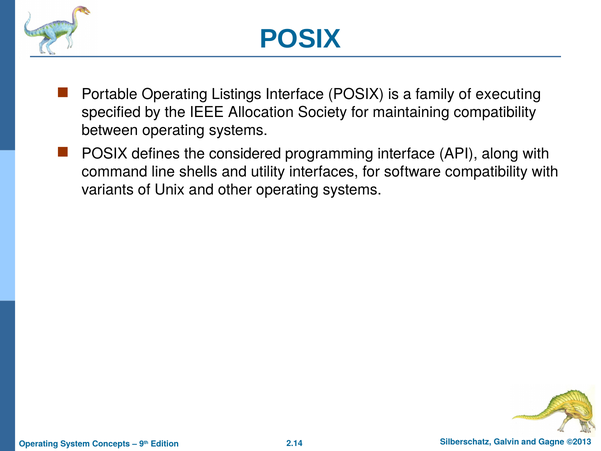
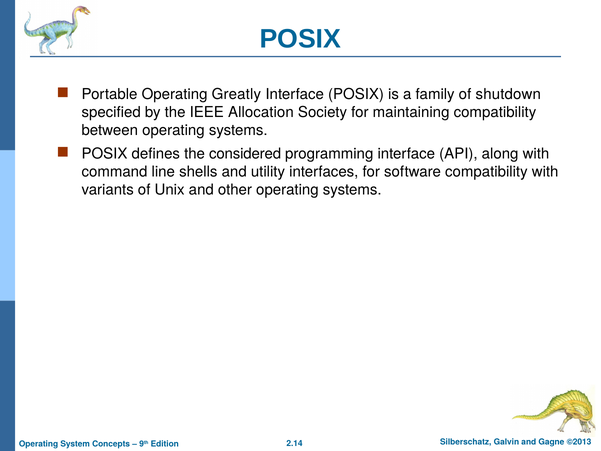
Listings: Listings -> Greatly
executing: executing -> shutdown
